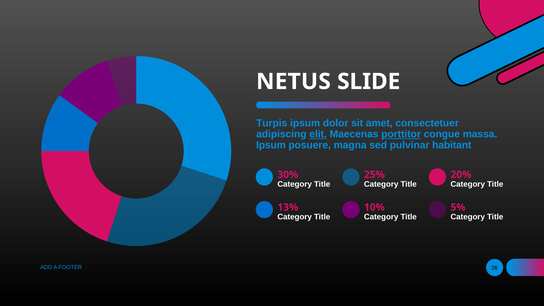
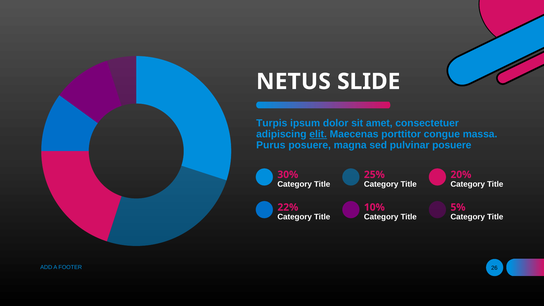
porttitor underline: present -> none
Ipsum at (271, 145): Ipsum -> Purus
pulvinar habitant: habitant -> posuere
13%: 13% -> 22%
